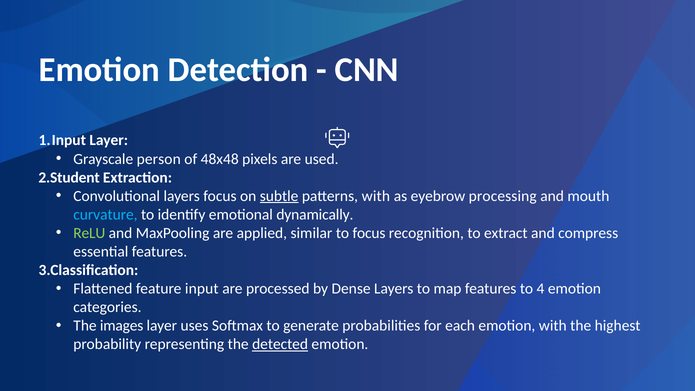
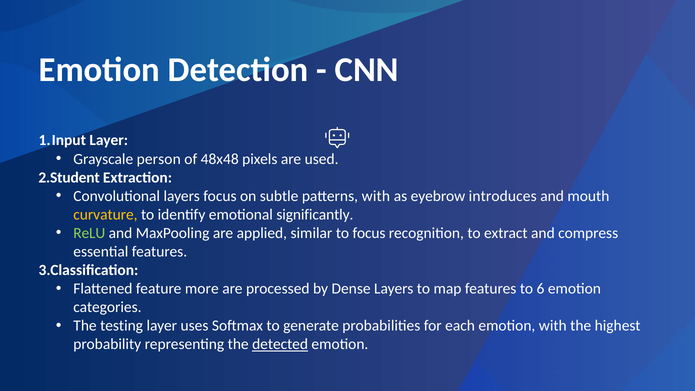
subtle underline: present -> none
processing: processing -> introduces
curvature colour: light blue -> yellow
dynamically: dynamically -> significantly
input: input -> more
4: 4 -> 6
images: images -> testing
